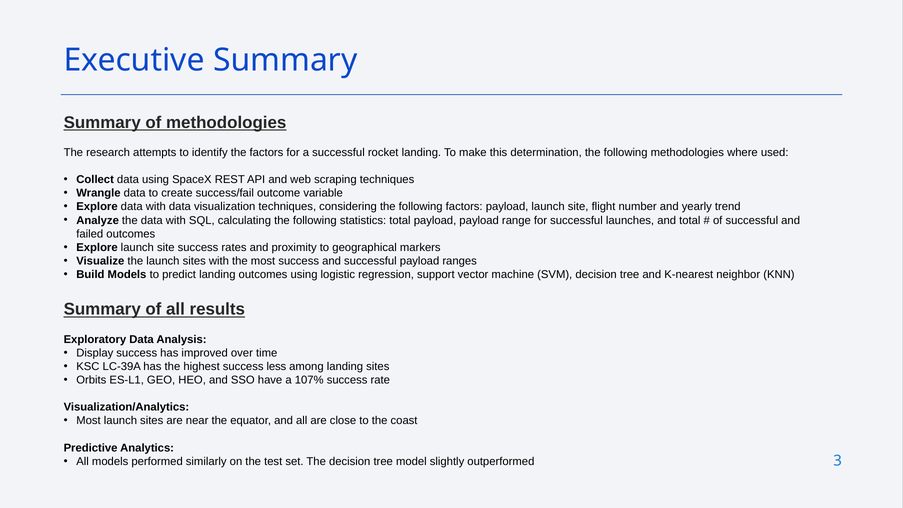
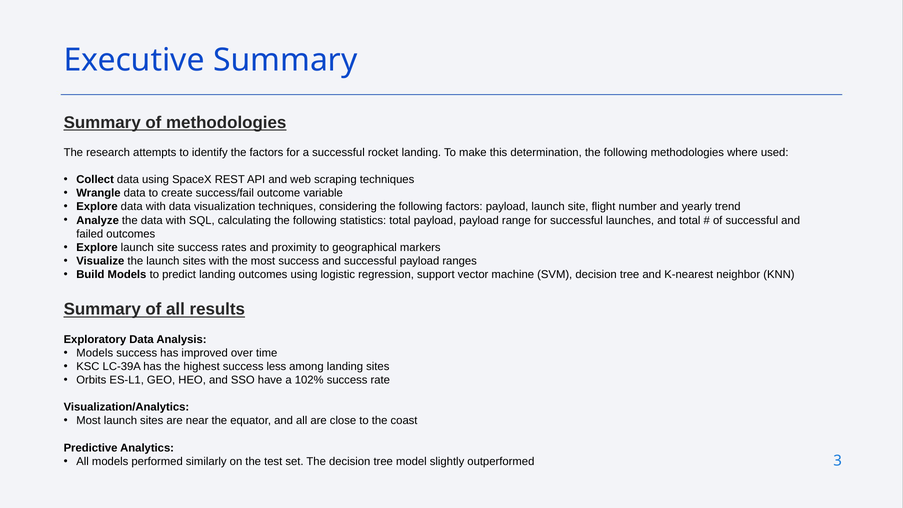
Display at (95, 353): Display -> Models
107%: 107% -> 102%
